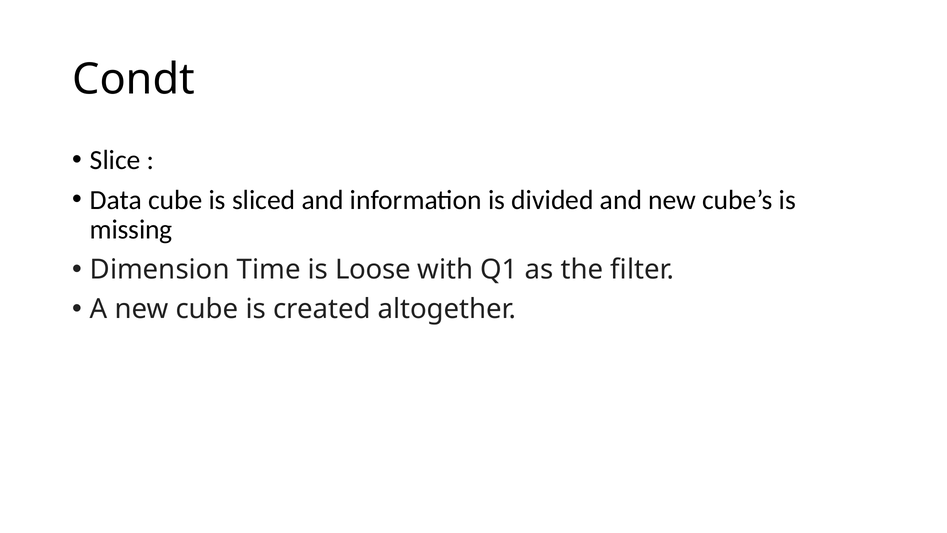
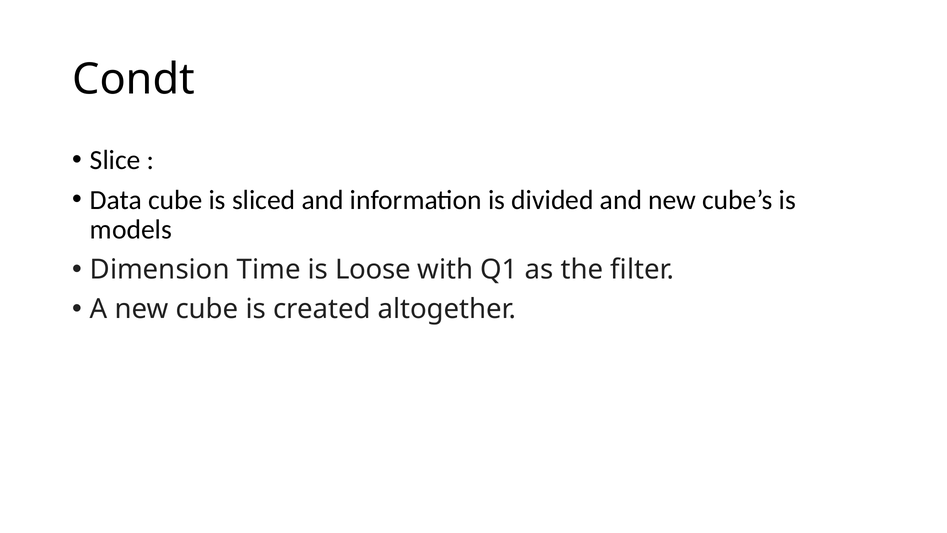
missing: missing -> models
